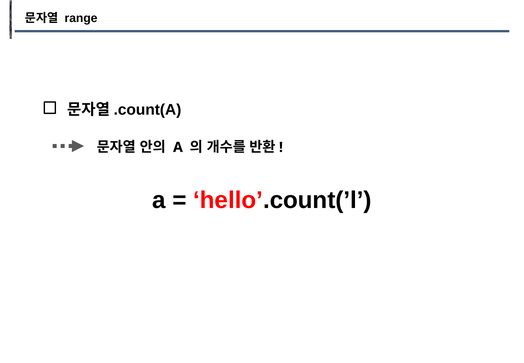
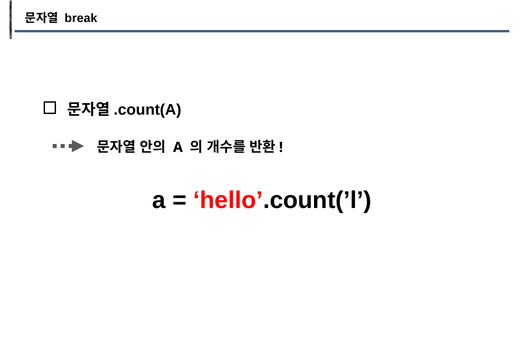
range: range -> break
